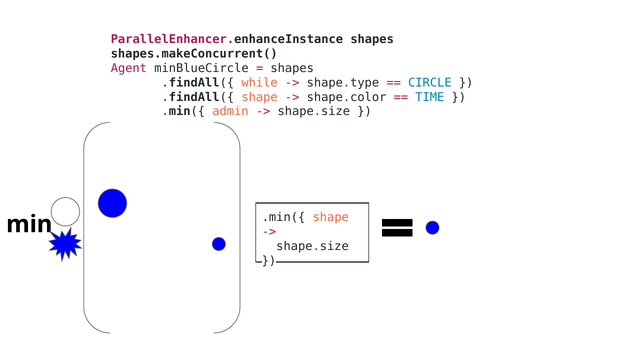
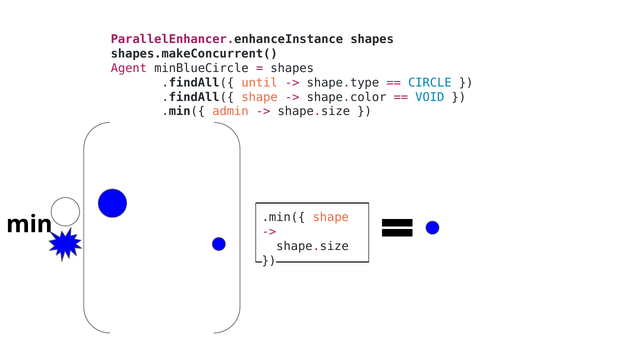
while: while -> until
TIME: TIME -> VOID
